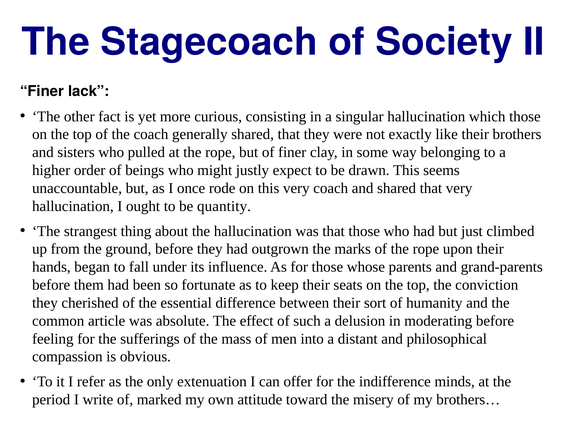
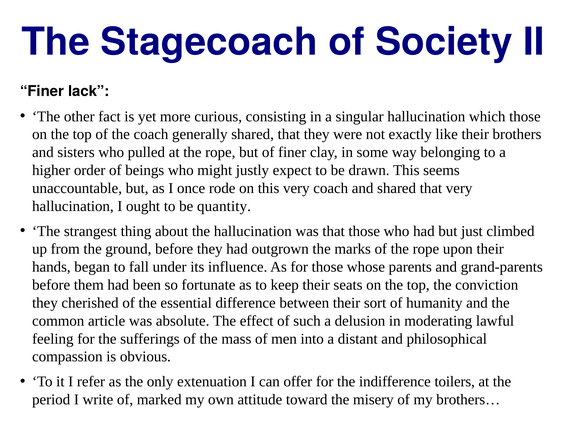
moderating before: before -> lawful
minds: minds -> toilers
